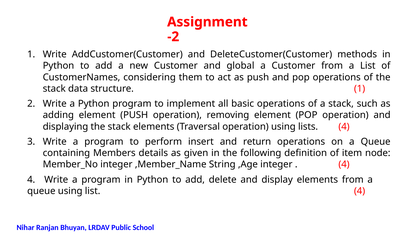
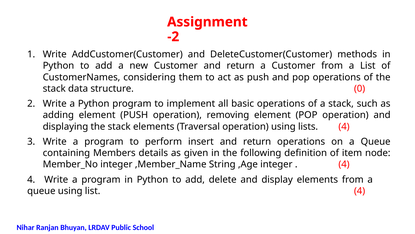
Customer and global: global -> return
structure 1: 1 -> 0
